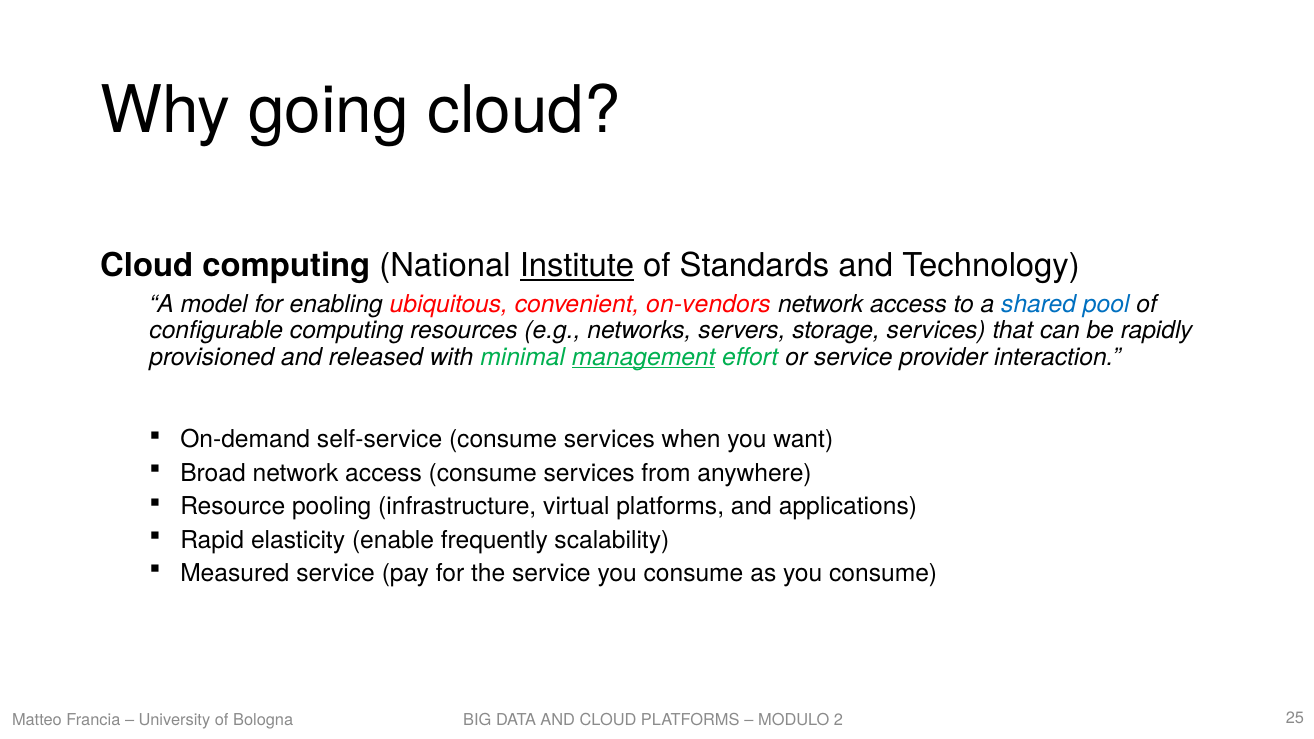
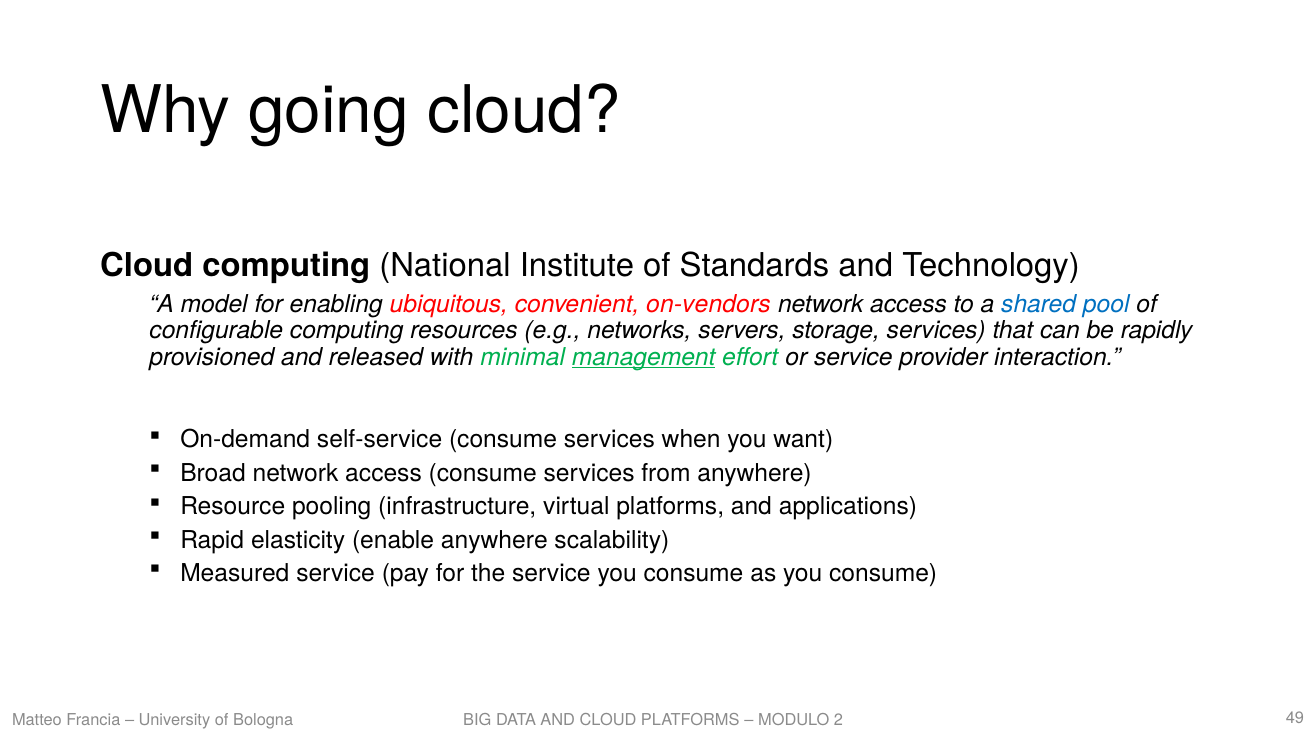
Institute underline: present -> none
enable frequently: frequently -> anywhere
25: 25 -> 49
